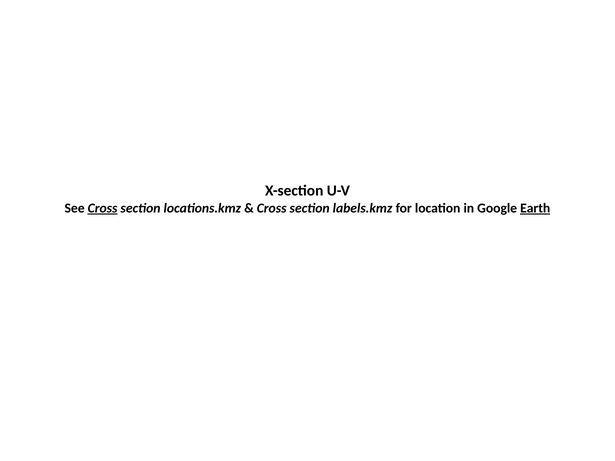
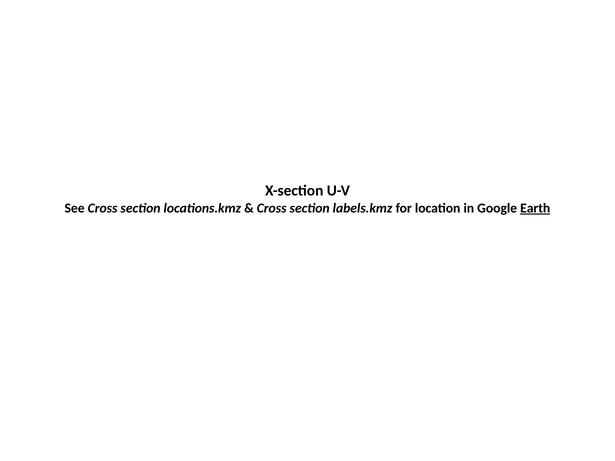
Cross at (103, 208) underline: present -> none
